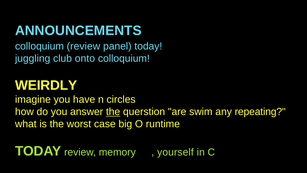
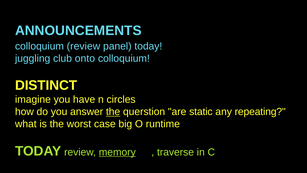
WEIRDLY: WEIRDLY -> DISTINCT
swim: swim -> static
memory underline: none -> present
yourself: yourself -> traverse
